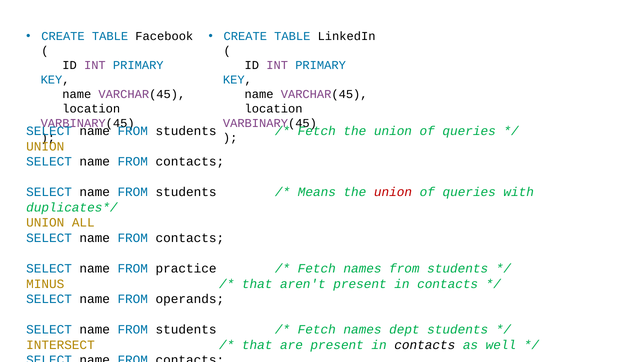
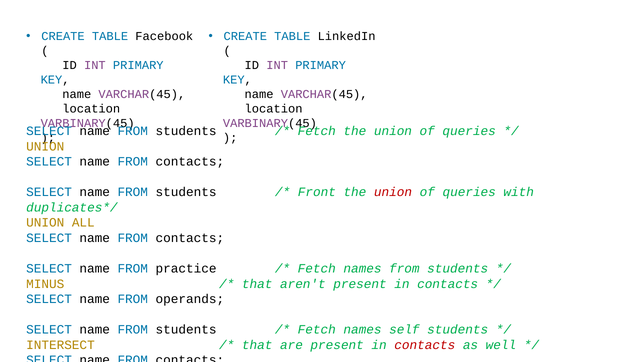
Means: Means -> Front
dept: dept -> self
contacts at (425, 345) colour: black -> red
